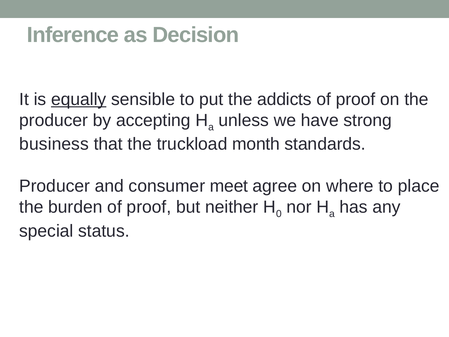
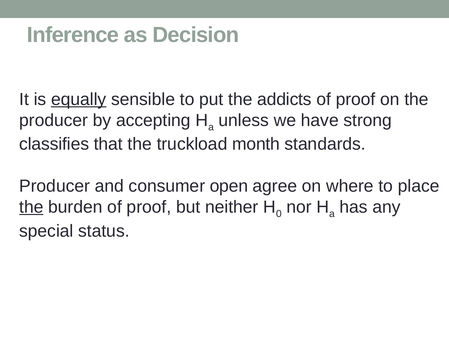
business: business -> classifies
meet: meet -> open
the at (31, 207) underline: none -> present
